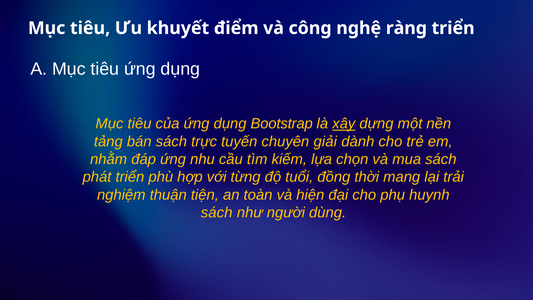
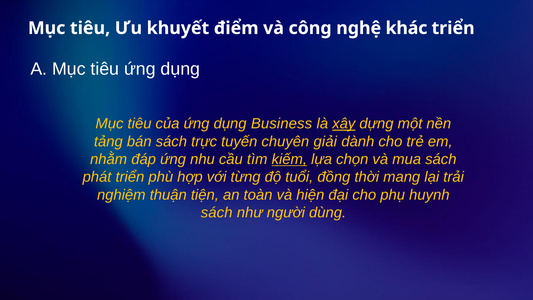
ràng: ràng -> khác
Bootstrap: Bootstrap -> Business
kiếm underline: none -> present
